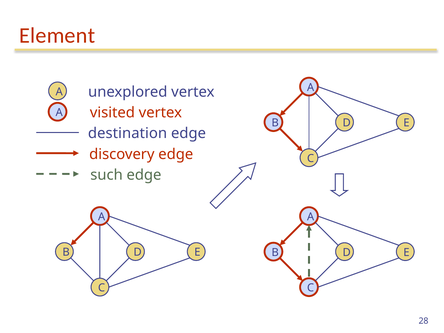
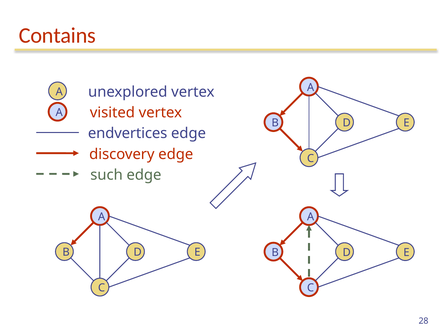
Element: Element -> Contains
destination: destination -> endvertices
